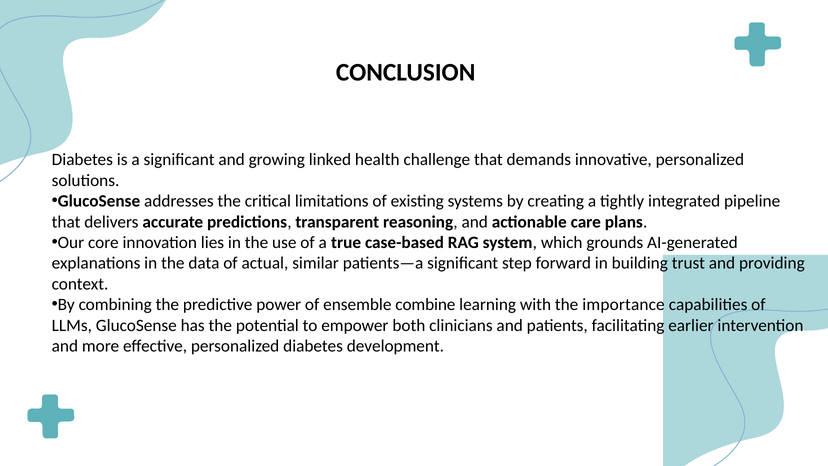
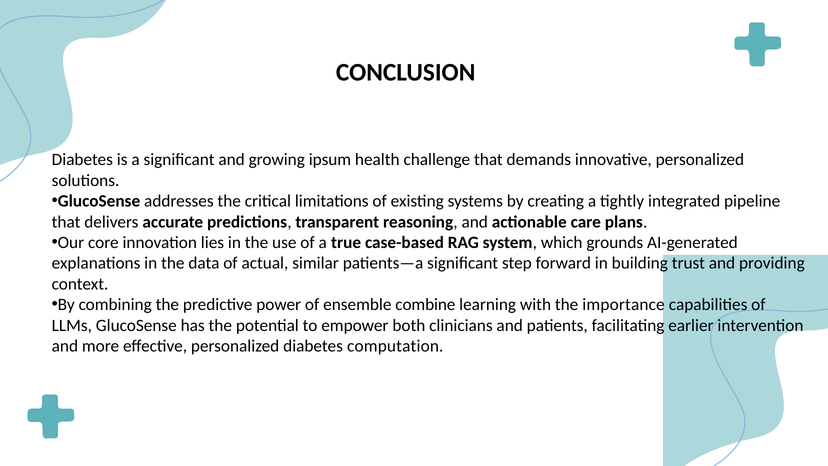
growing linked: linked -> ipsum
development: development -> computation
